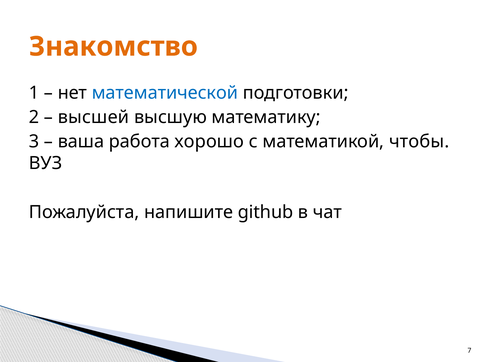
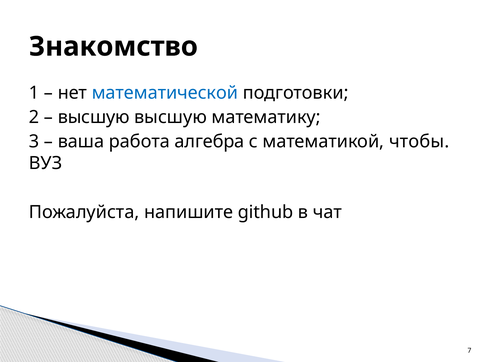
Знакомство colour: orange -> black
высшей at (93, 117): высшей -> высшую
хорошо: хорошо -> алгебра
